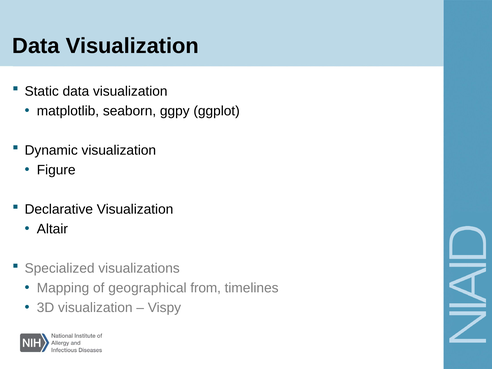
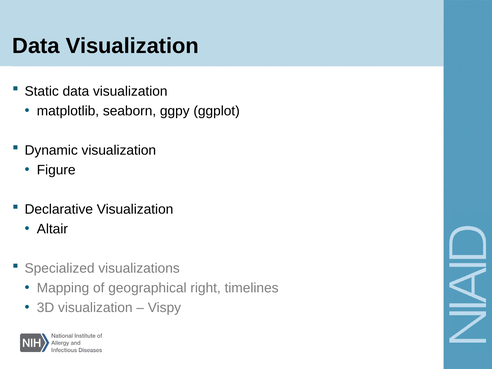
from: from -> right
